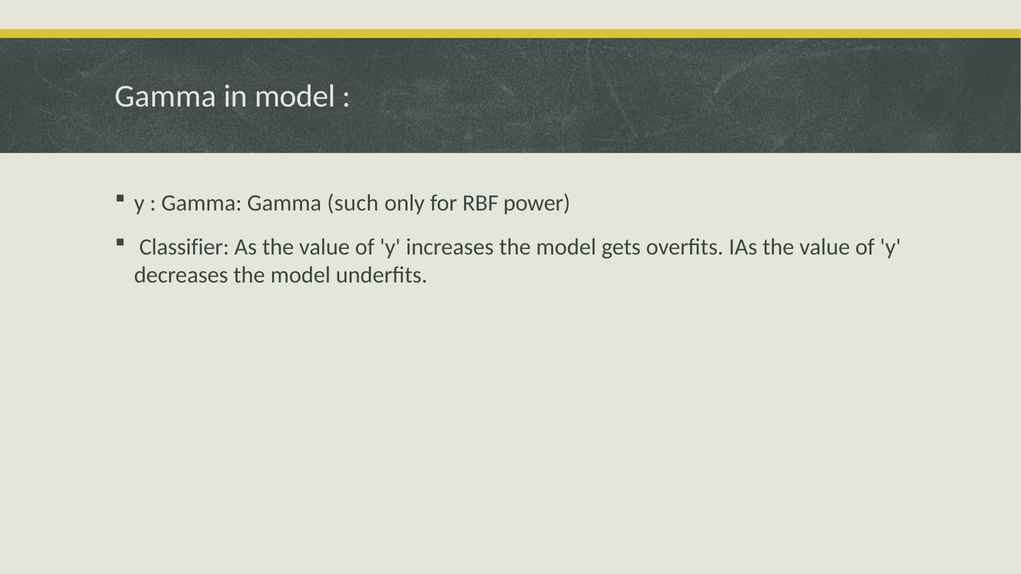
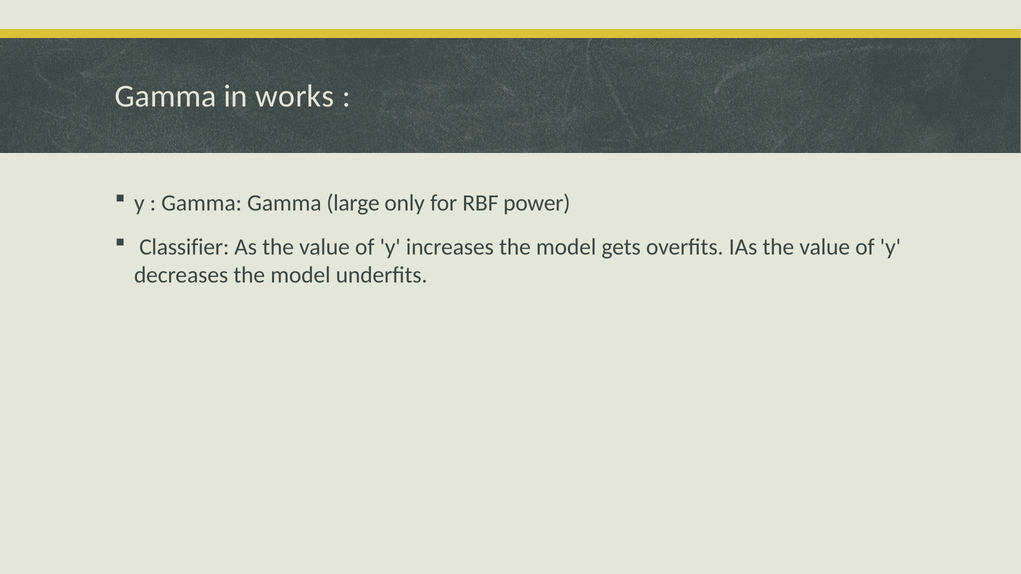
in model: model -> works
such: such -> large
